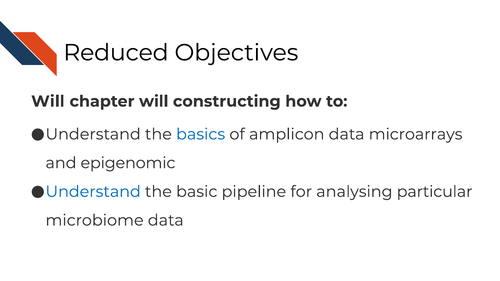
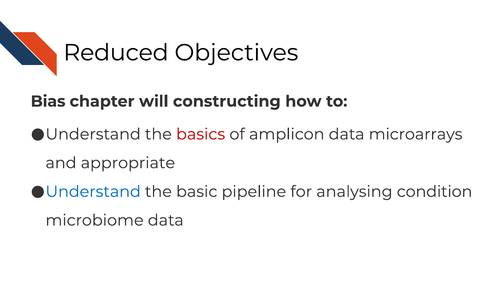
Will at (48, 101): Will -> Bias
basics colour: blue -> red
epigenomic: epigenomic -> appropriate
particular: particular -> condition
